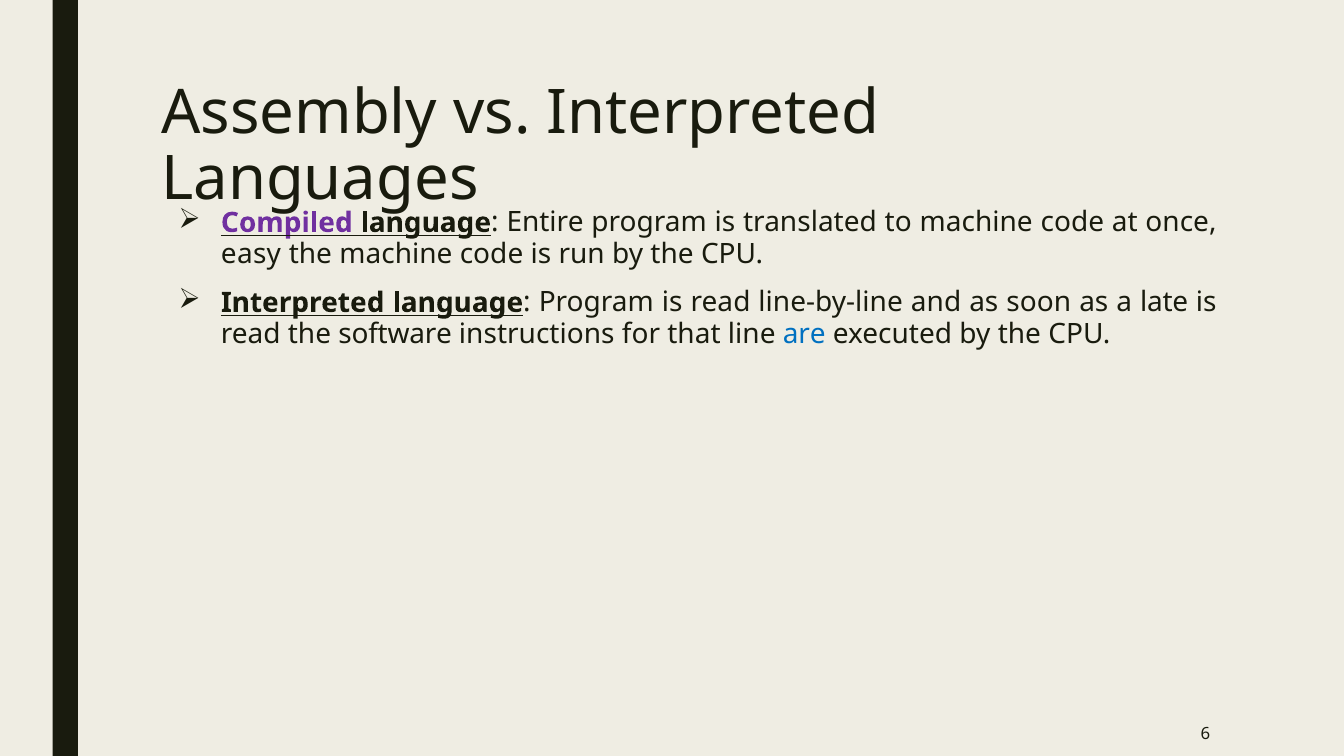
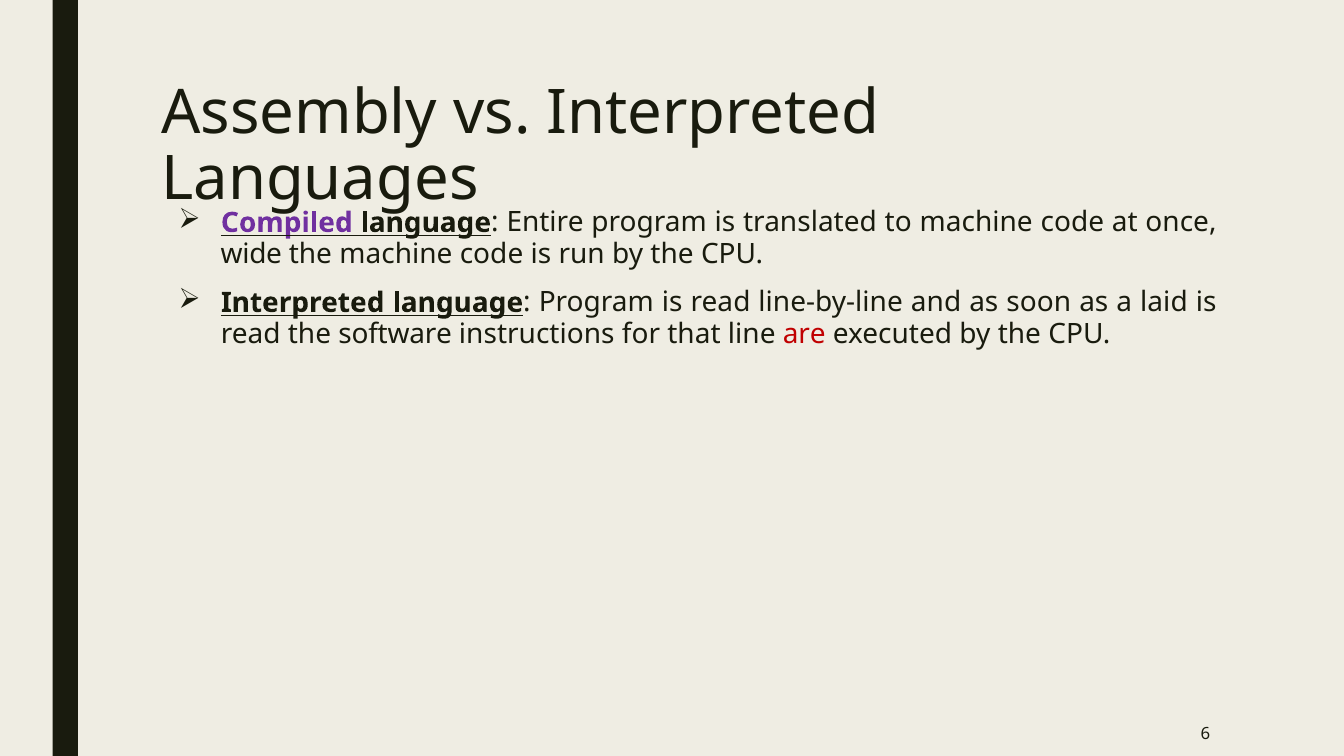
easy: easy -> wide
late: late -> laid
are colour: blue -> red
